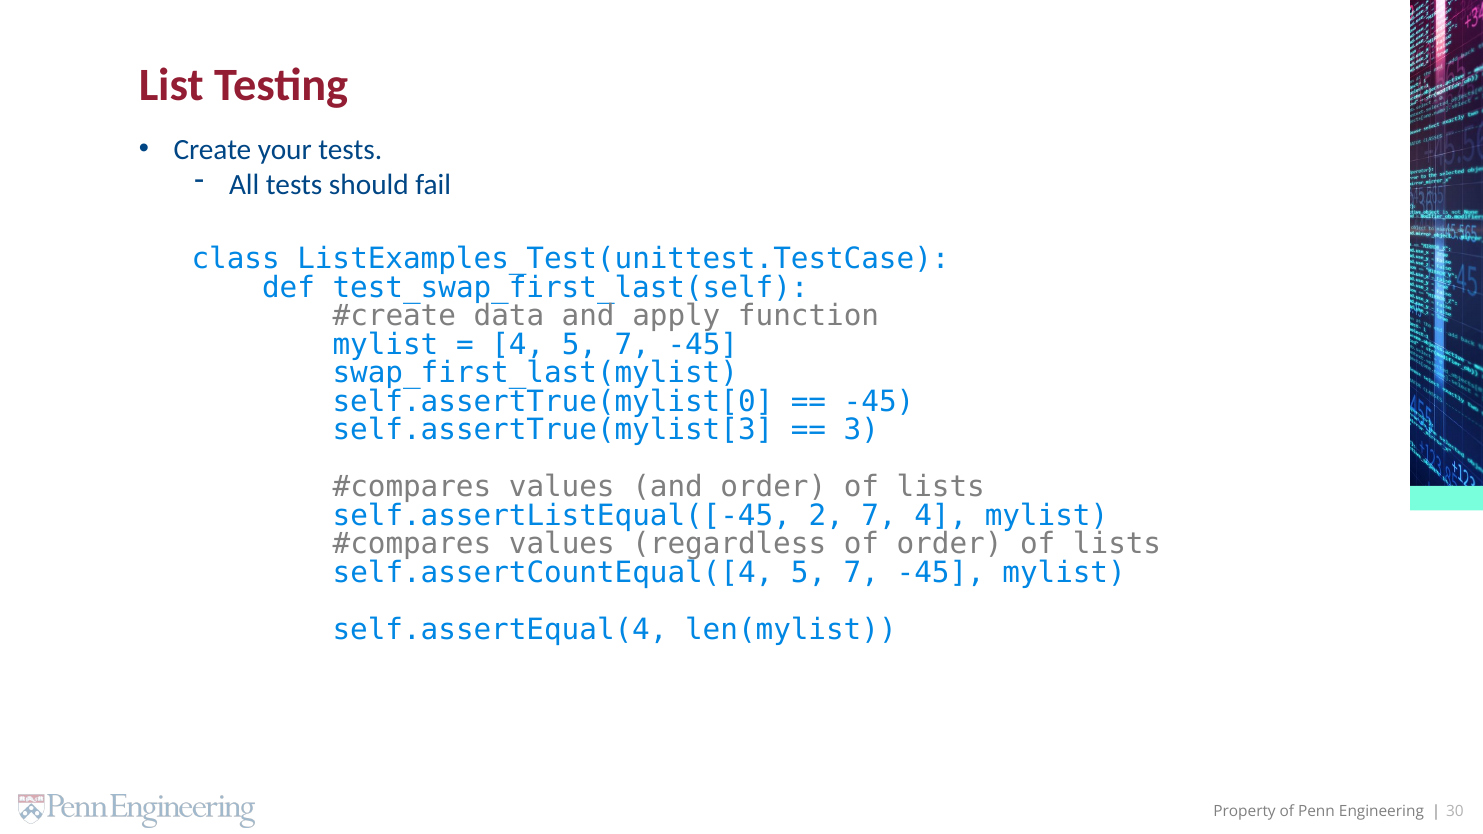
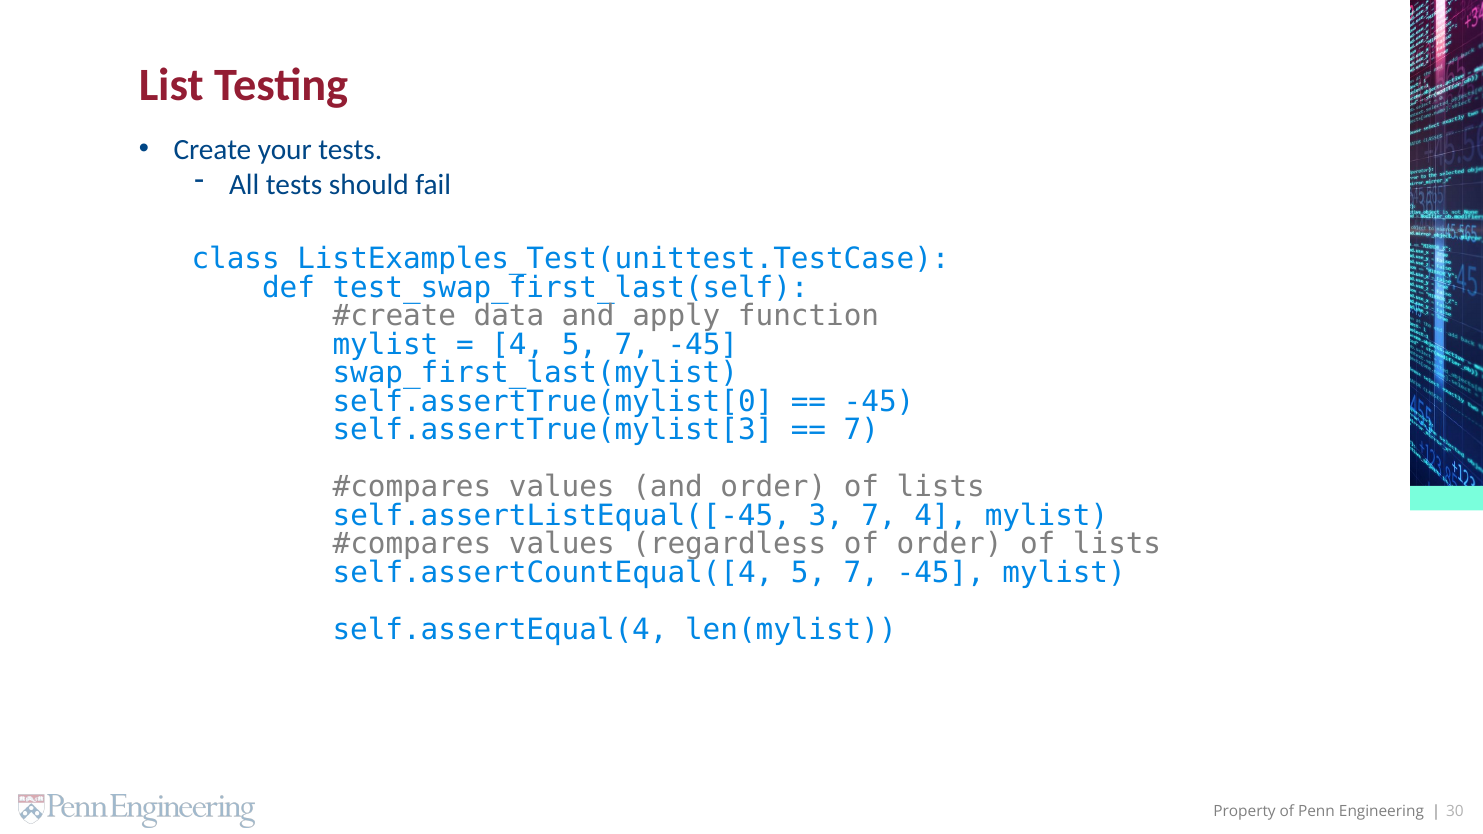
3 at (861, 430): 3 -> 7
2: 2 -> 3
